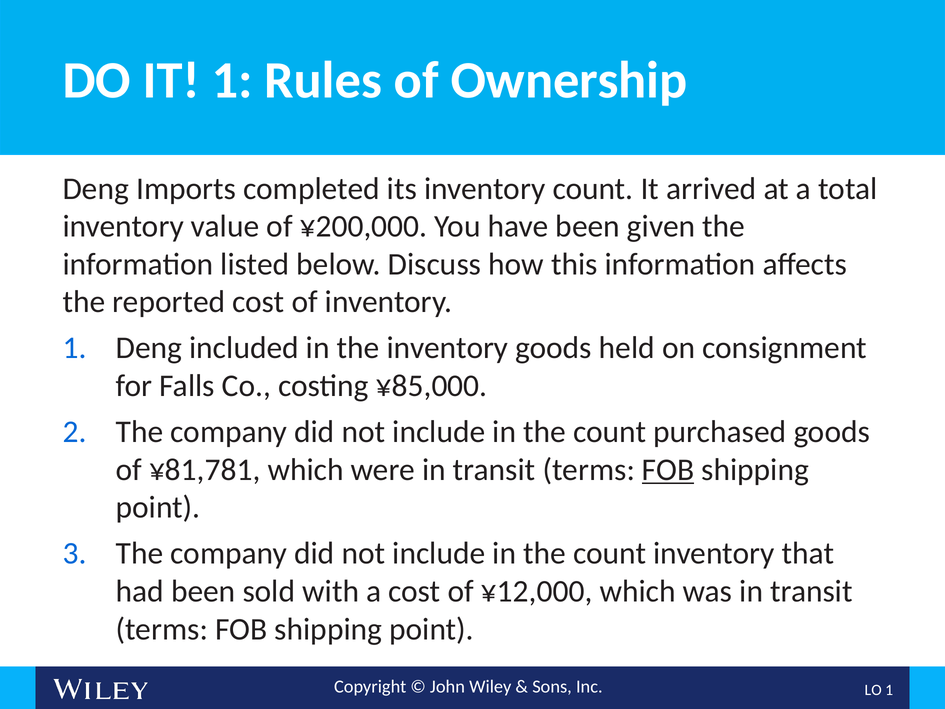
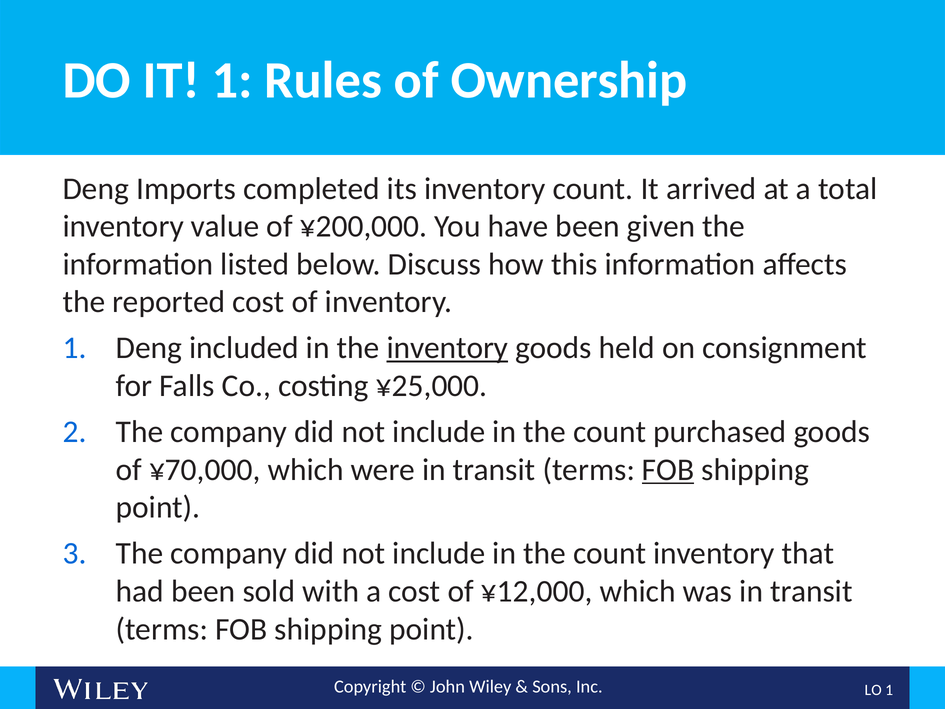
inventory at (447, 348) underline: none -> present
¥85,000: ¥85,000 -> ¥25,000
¥81,781: ¥81,781 -> ¥70,000
